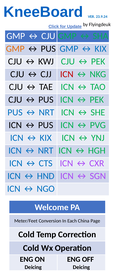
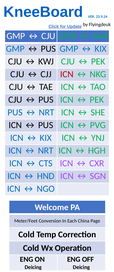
GMP at (15, 49) colour: orange -> blue
